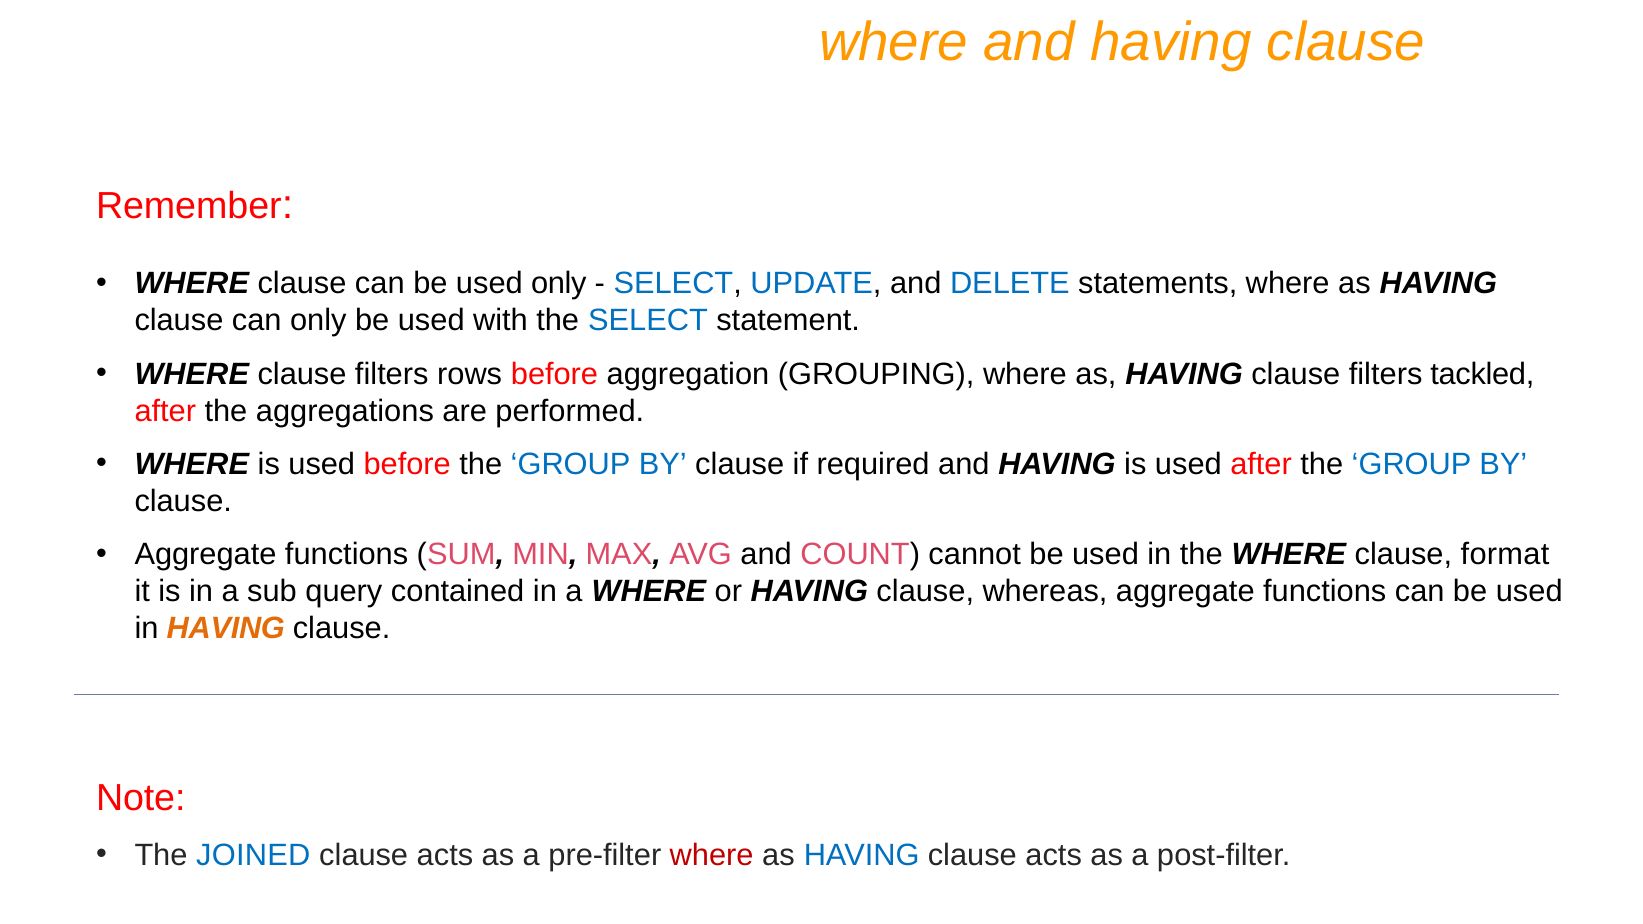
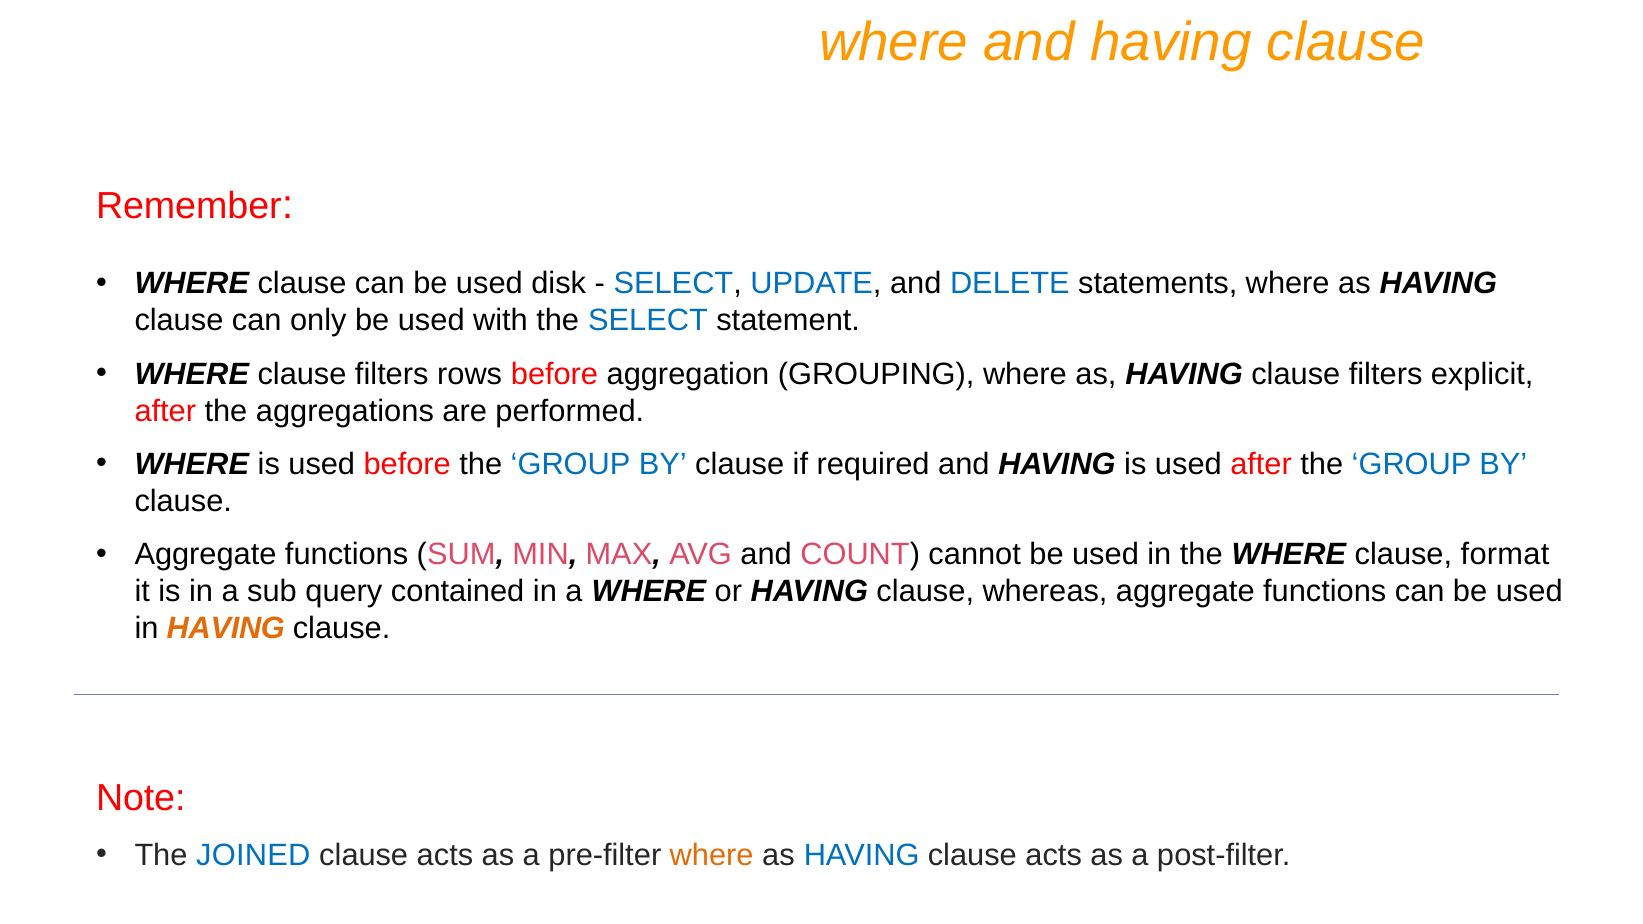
used only: only -> disk
tackled: tackled -> explicit
where at (712, 856) colour: red -> orange
